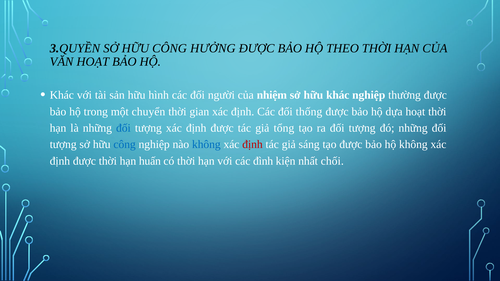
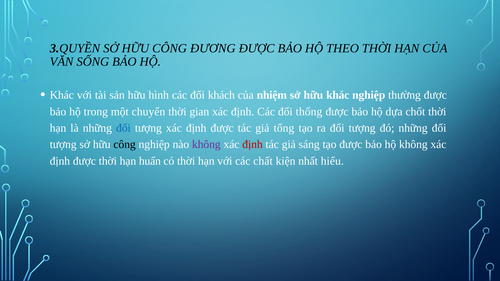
HƯỞNG: HƯỞNG -> ĐƯƠNG
VĂN HOẠT: HOẠT -> SỐNG
người: người -> khách
dựa hoạt: hoạt -> chốt
công at (125, 145) colour: blue -> black
không at (206, 145) colour: blue -> purple
đình: đình -> chất
chối: chối -> hiểu
